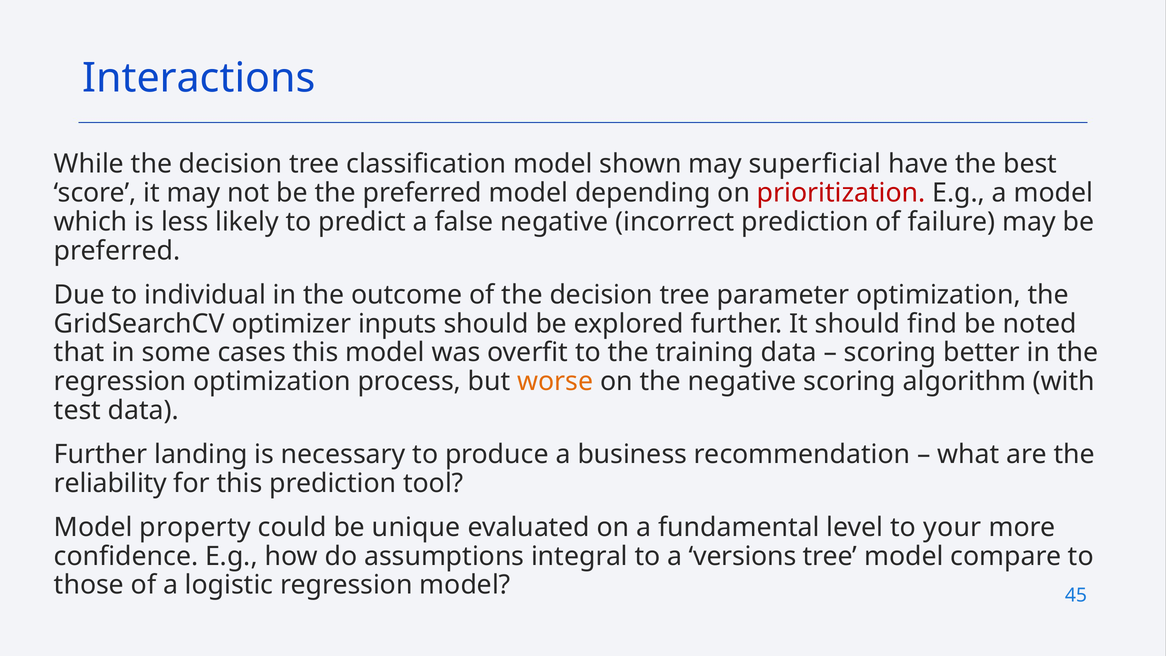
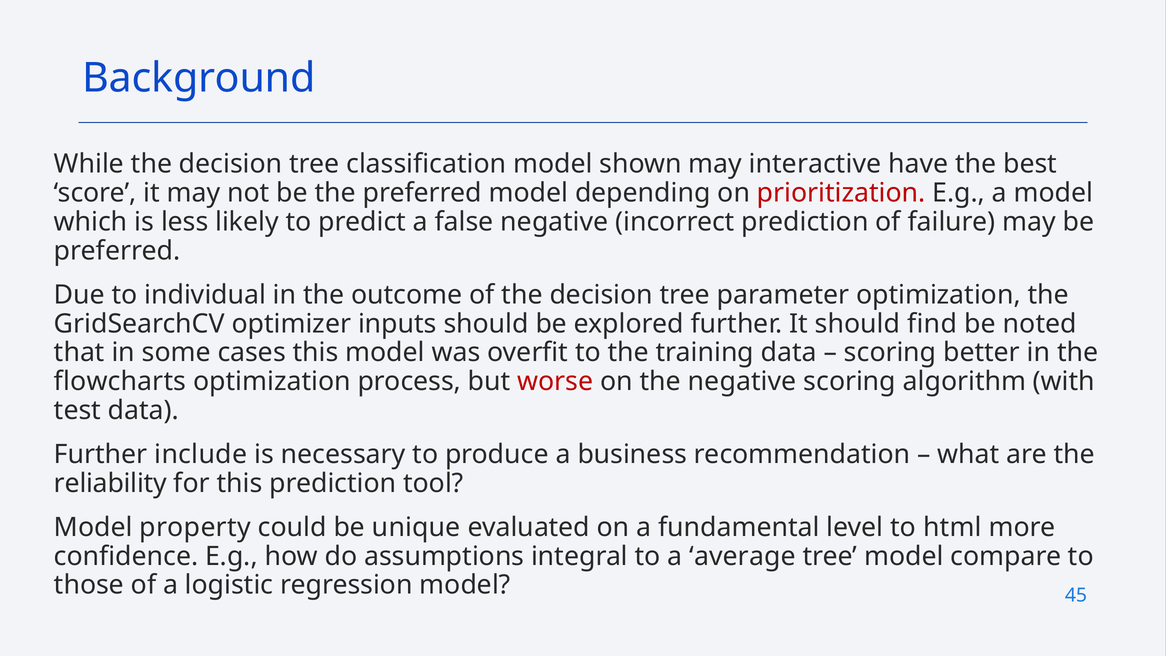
Interactions: Interactions -> Background
superficial: superficial -> interactive
regression at (120, 381): regression -> flowcharts
worse colour: orange -> red
landing: landing -> include
your: your -> html
versions: versions -> average
